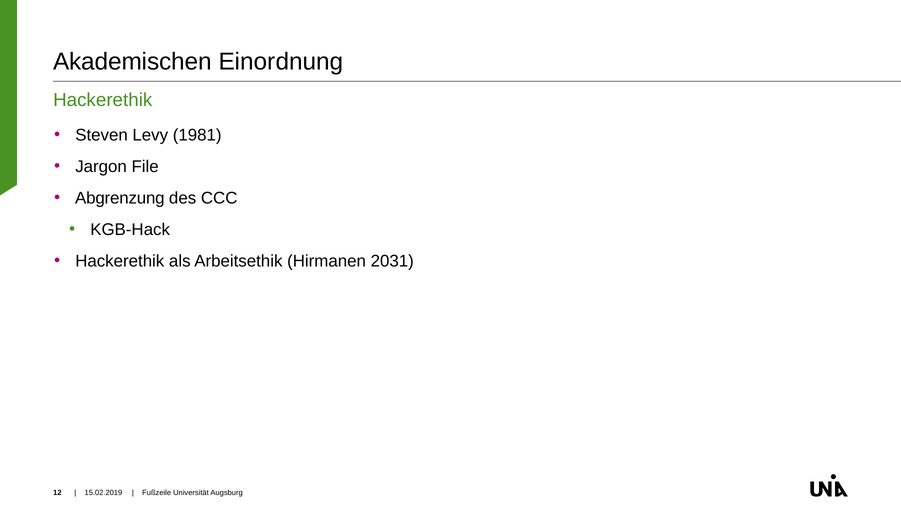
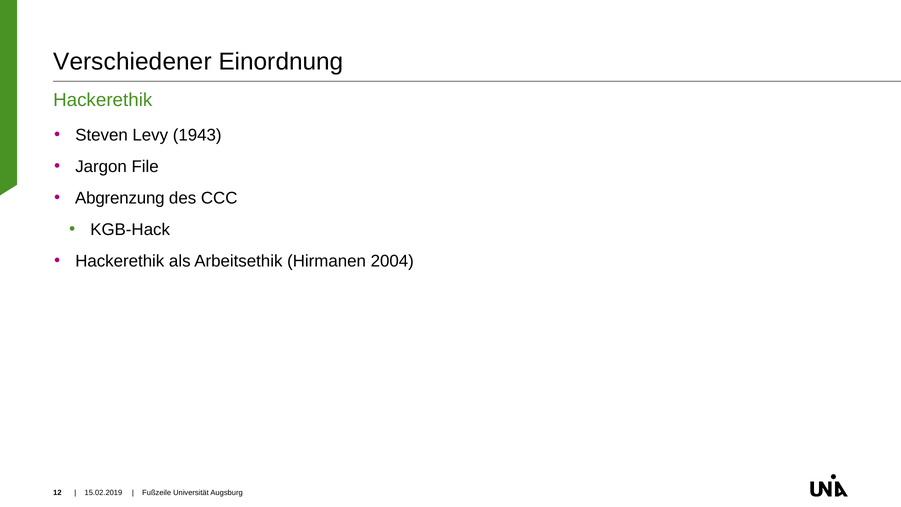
Akademischen: Akademischen -> Verschiedener
1981: 1981 -> 1943
2031: 2031 -> 2004
